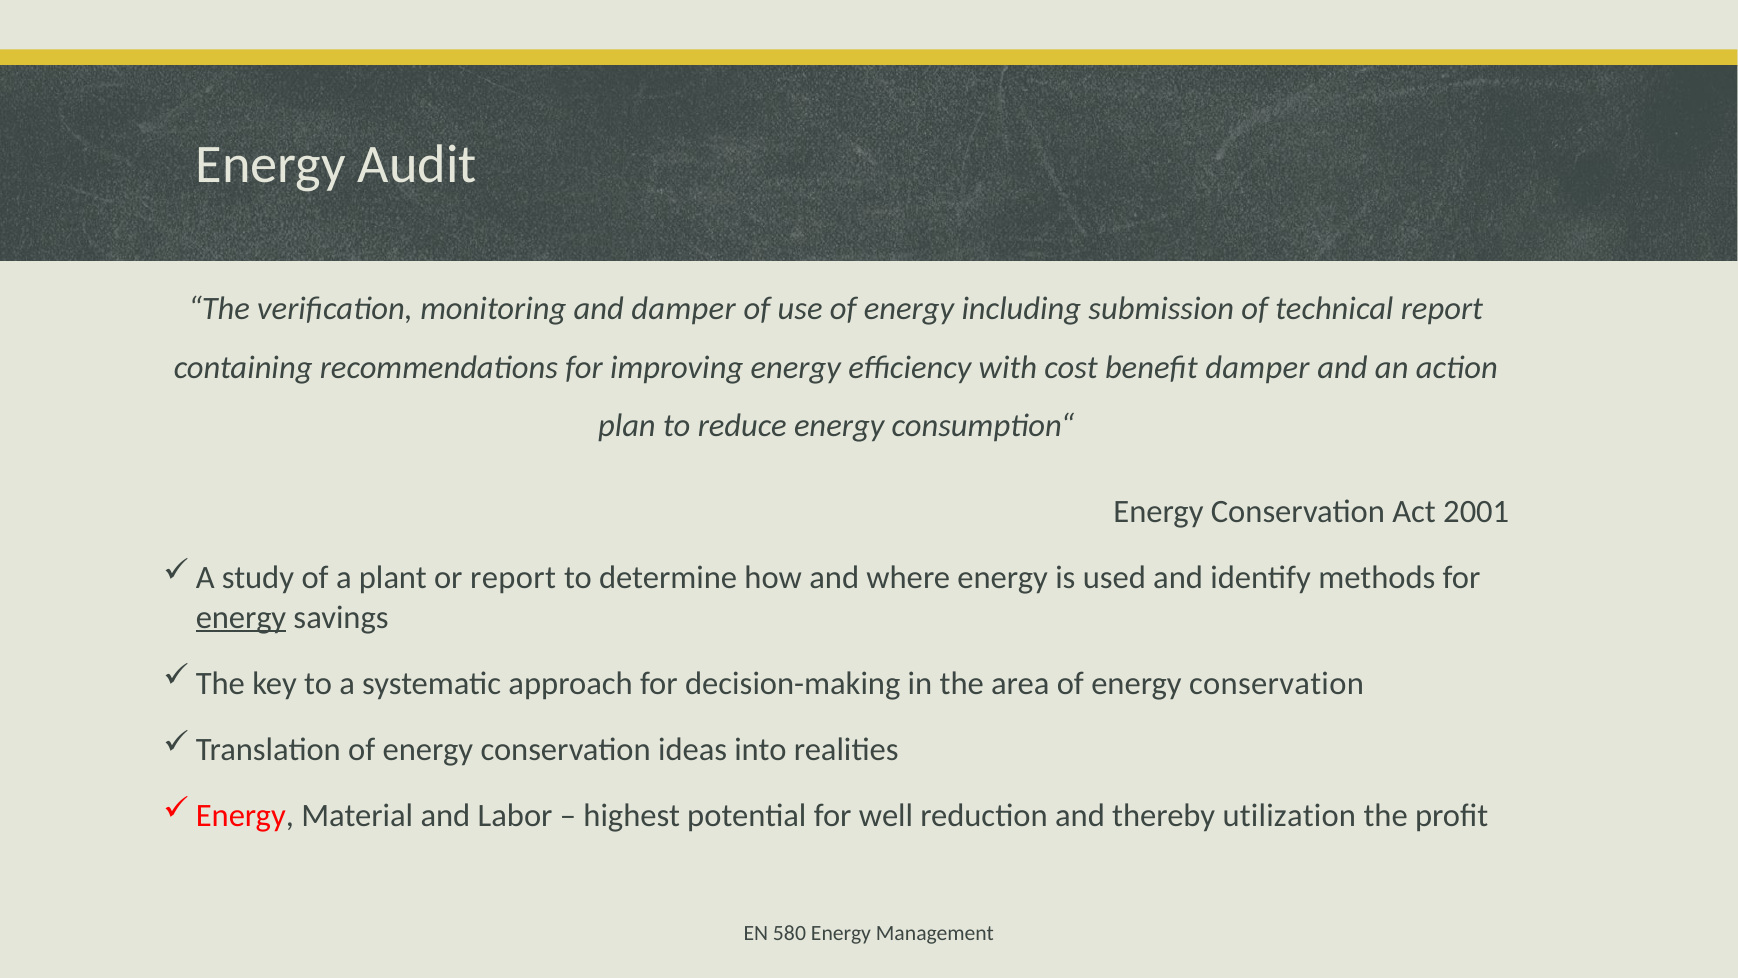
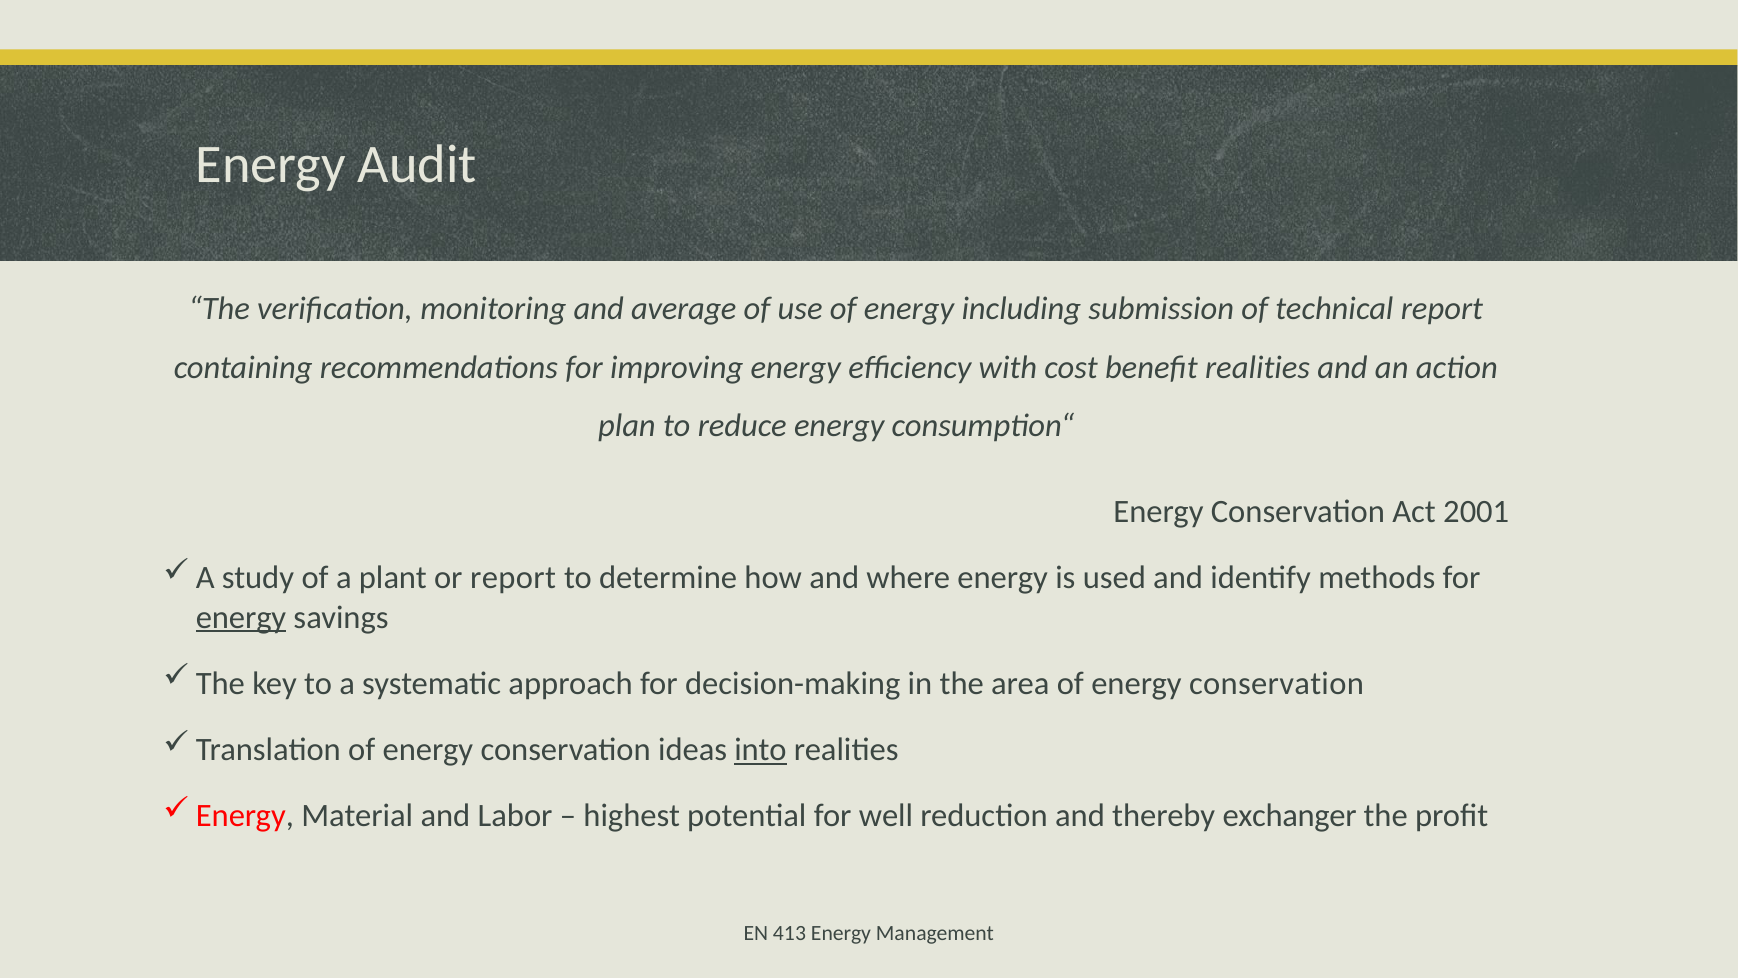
and damper: damper -> average
benefit damper: damper -> realities
into underline: none -> present
utilization: utilization -> exchanger
580: 580 -> 413
